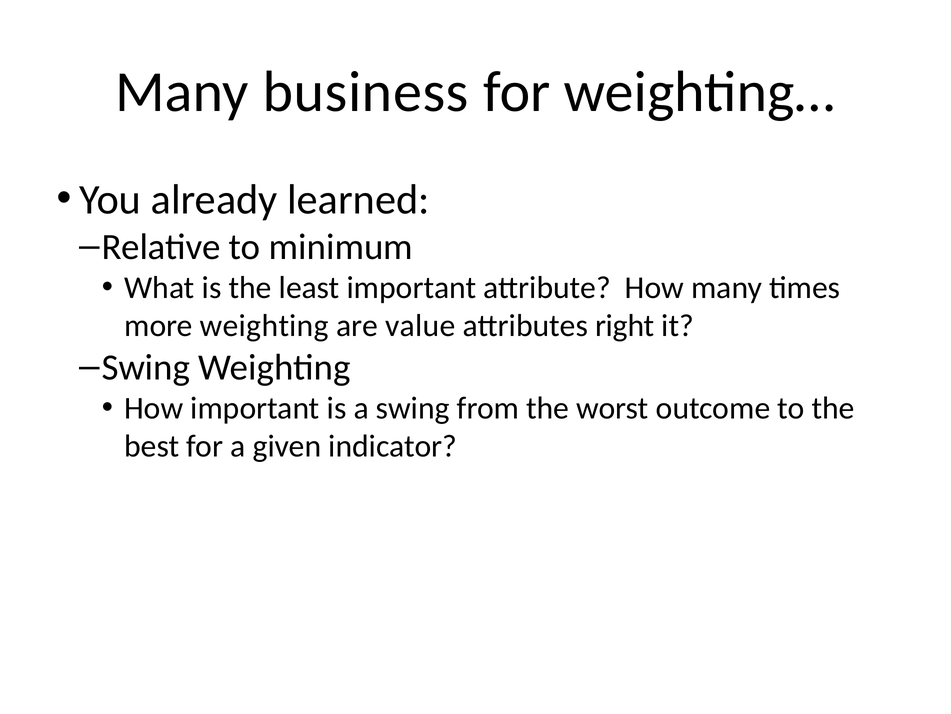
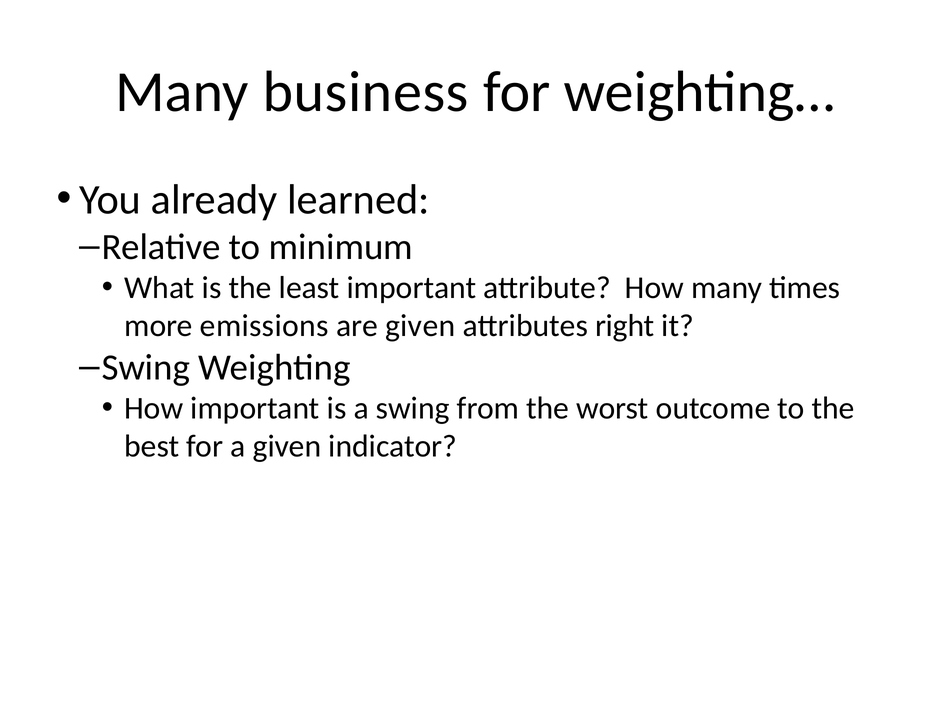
more weighting: weighting -> emissions
are value: value -> given
